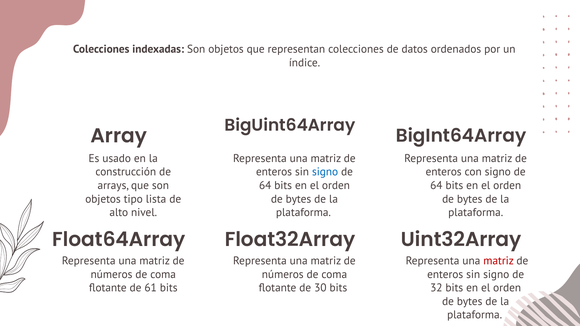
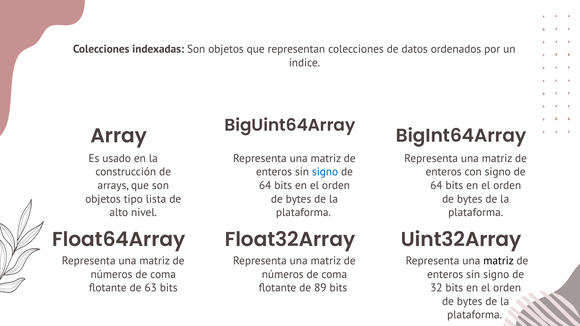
matriz at (499, 261) colour: red -> black
61: 61 -> 63
30: 30 -> 89
